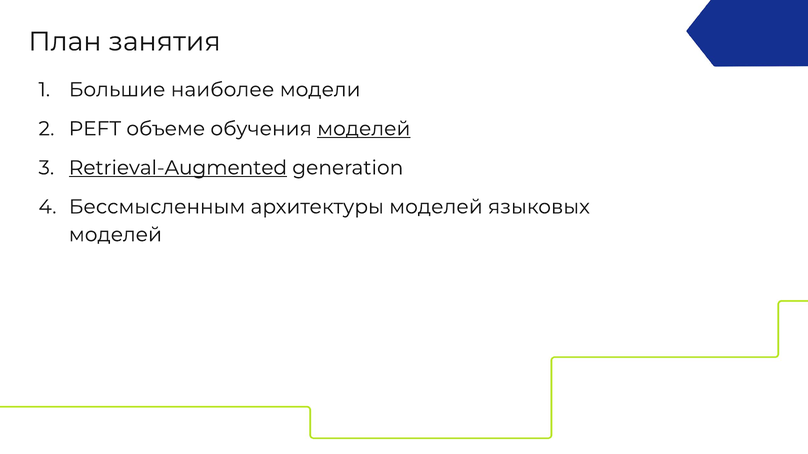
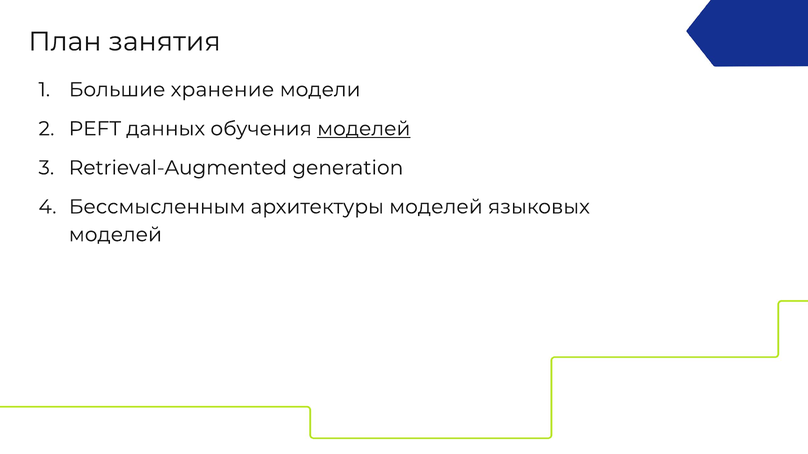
наиболее: наиболее -> хранение
объеме: объеме -> данных
Retrieval-Augmented underline: present -> none
